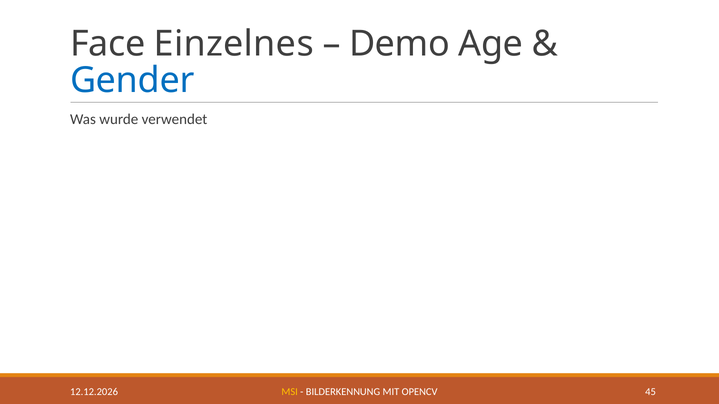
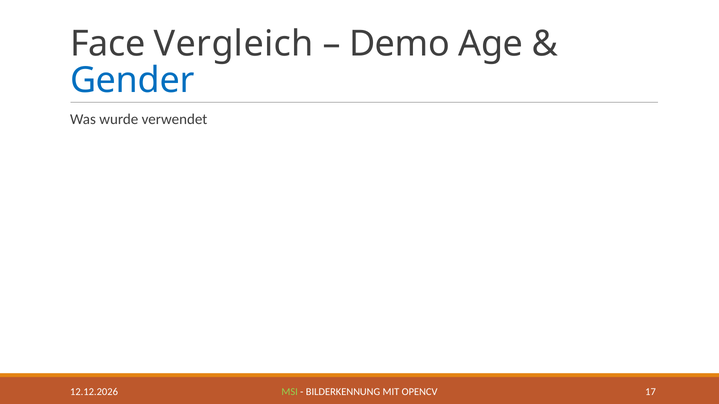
Einzelnes: Einzelnes -> Vergleich
MSI colour: yellow -> light green
45: 45 -> 17
